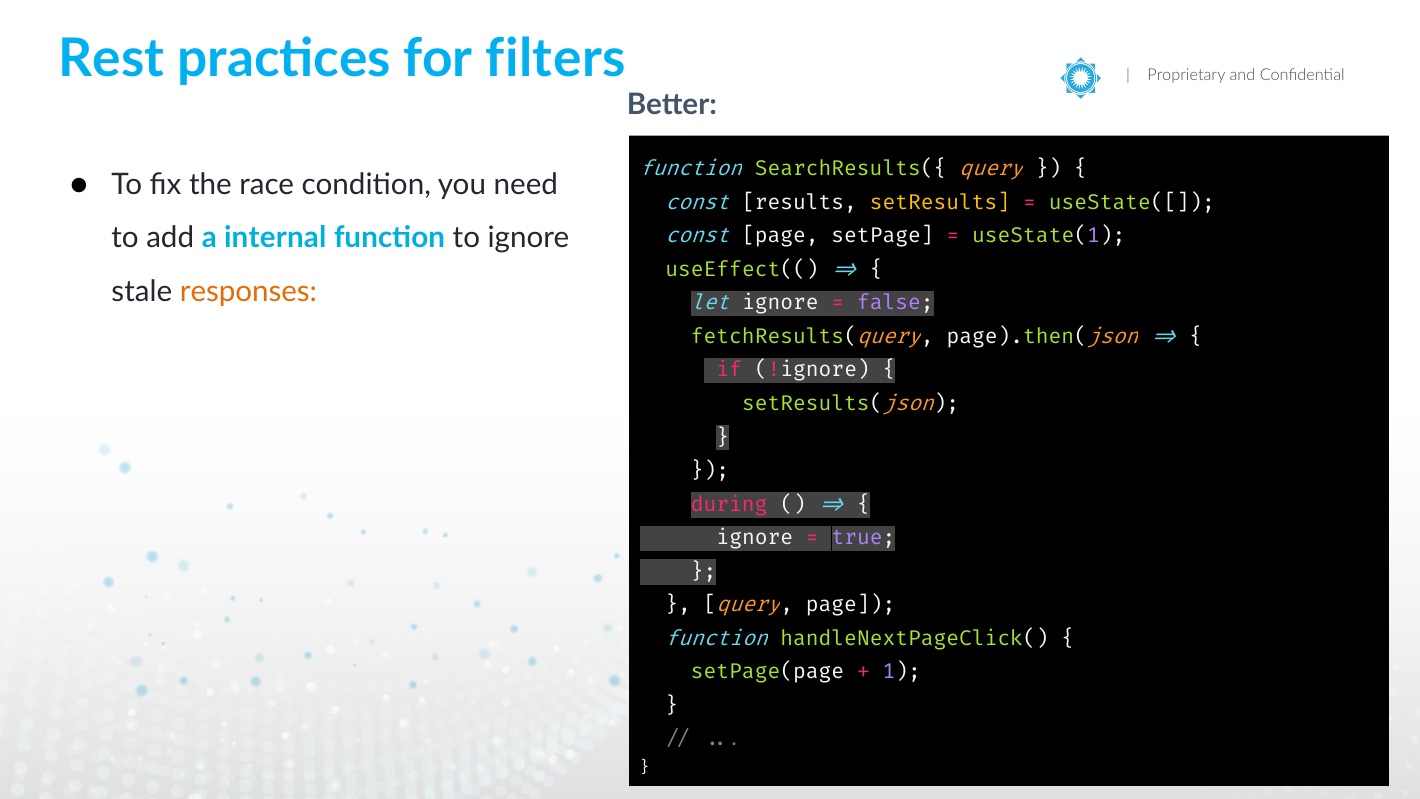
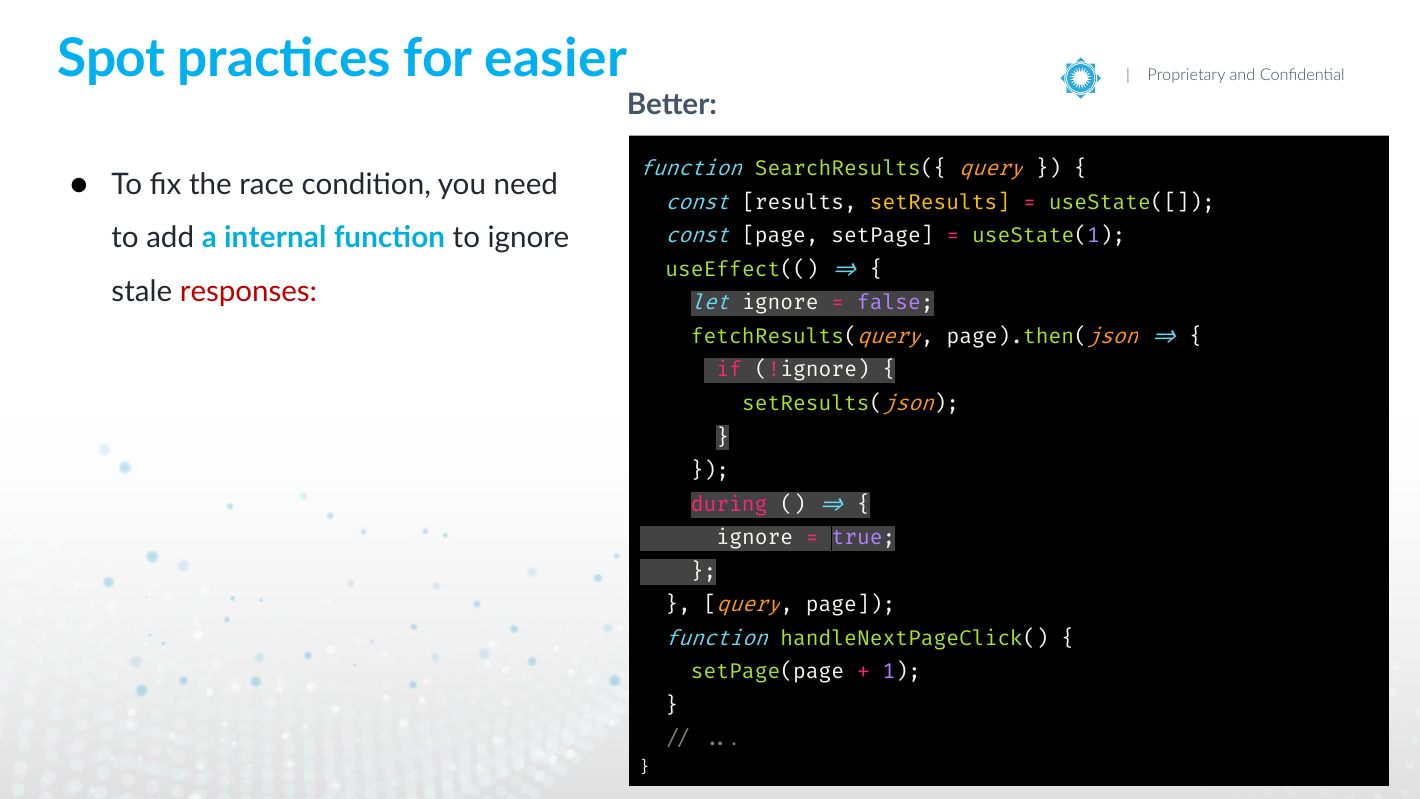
Rest: Rest -> Spot
filters: filters -> easier
responses colour: orange -> red
